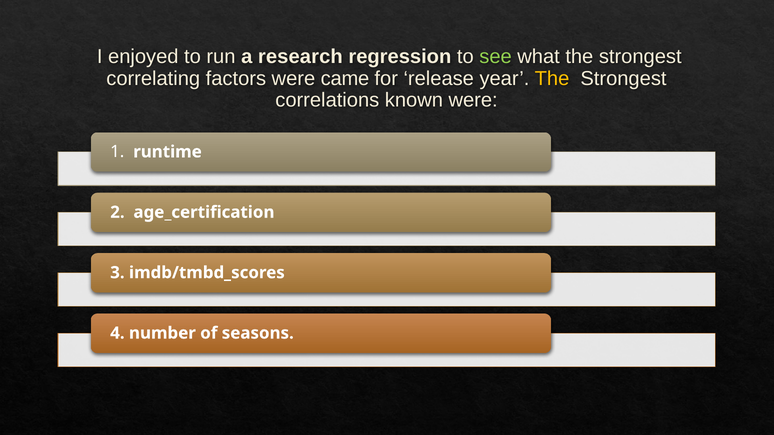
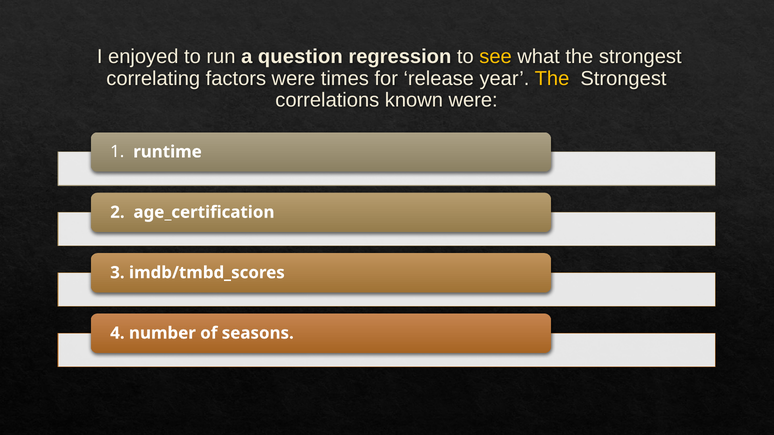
research: research -> question
see colour: light green -> yellow
came: came -> times
